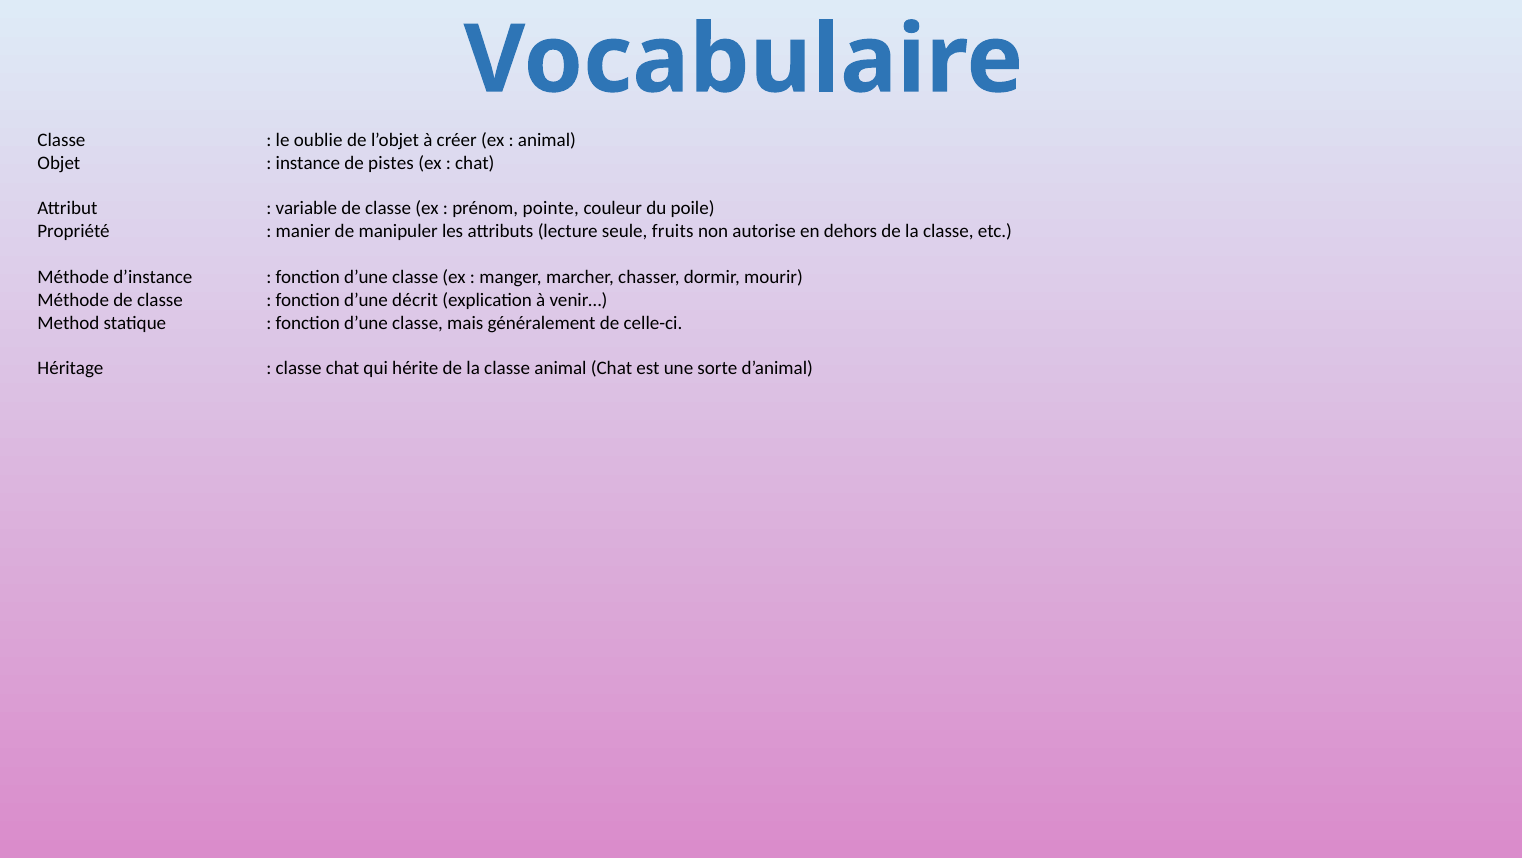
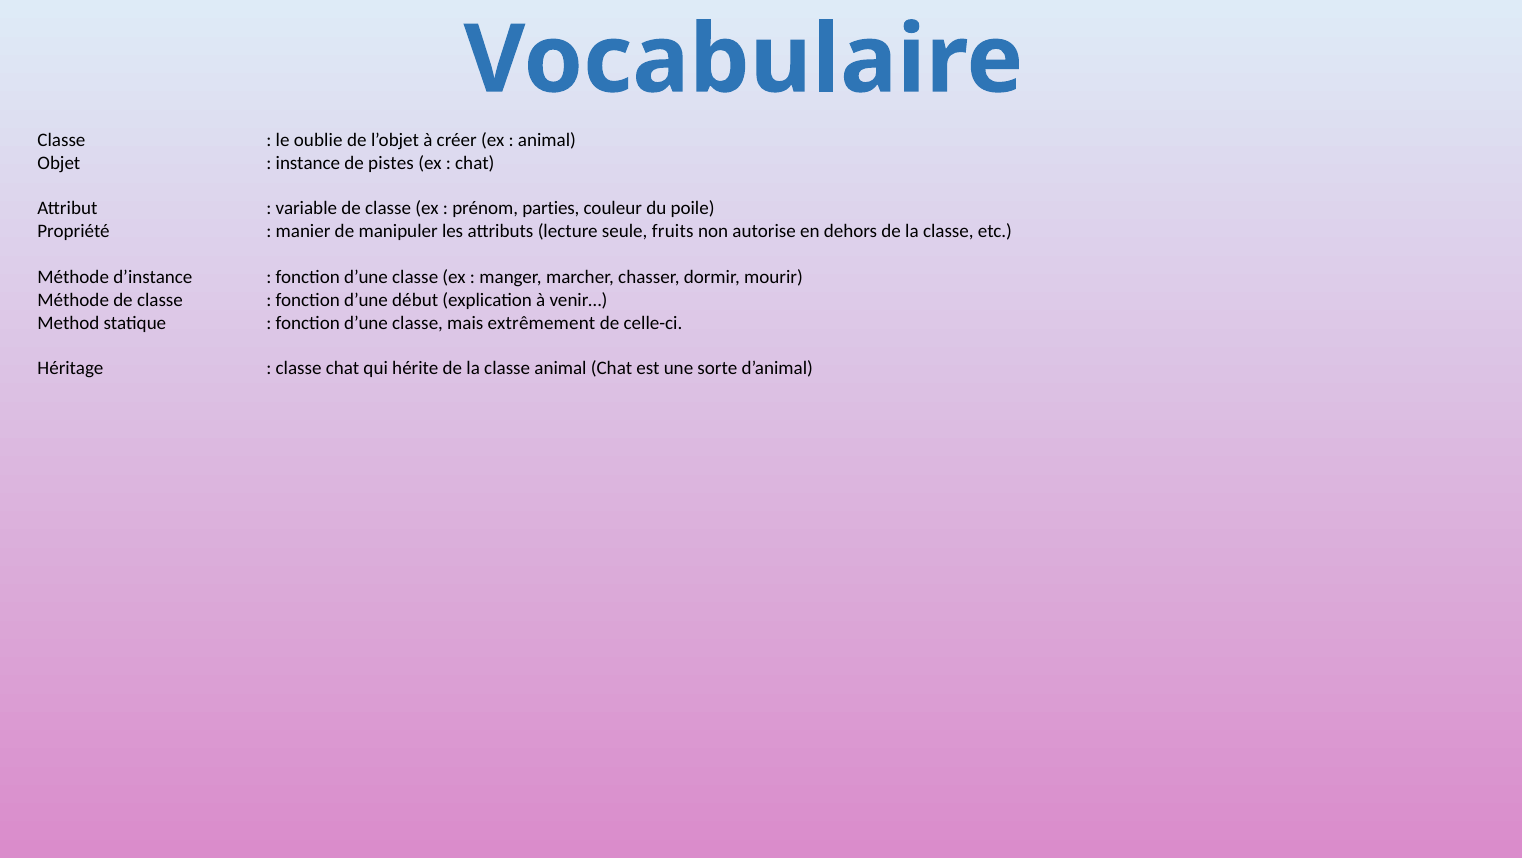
pointe: pointe -> parties
décrit: décrit -> début
généralement: généralement -> extrêmement
